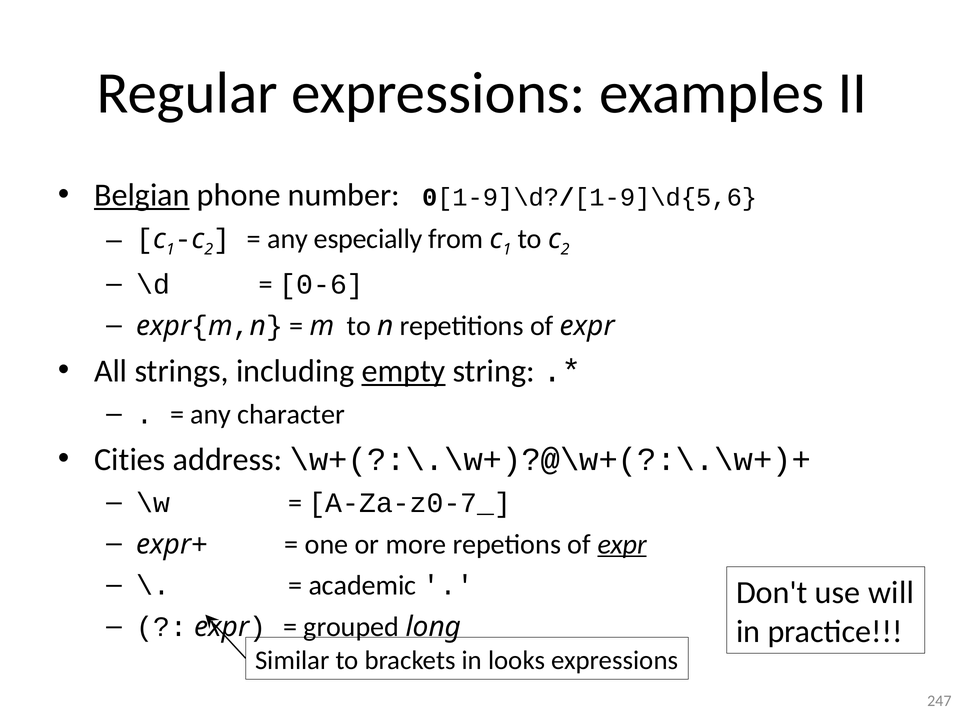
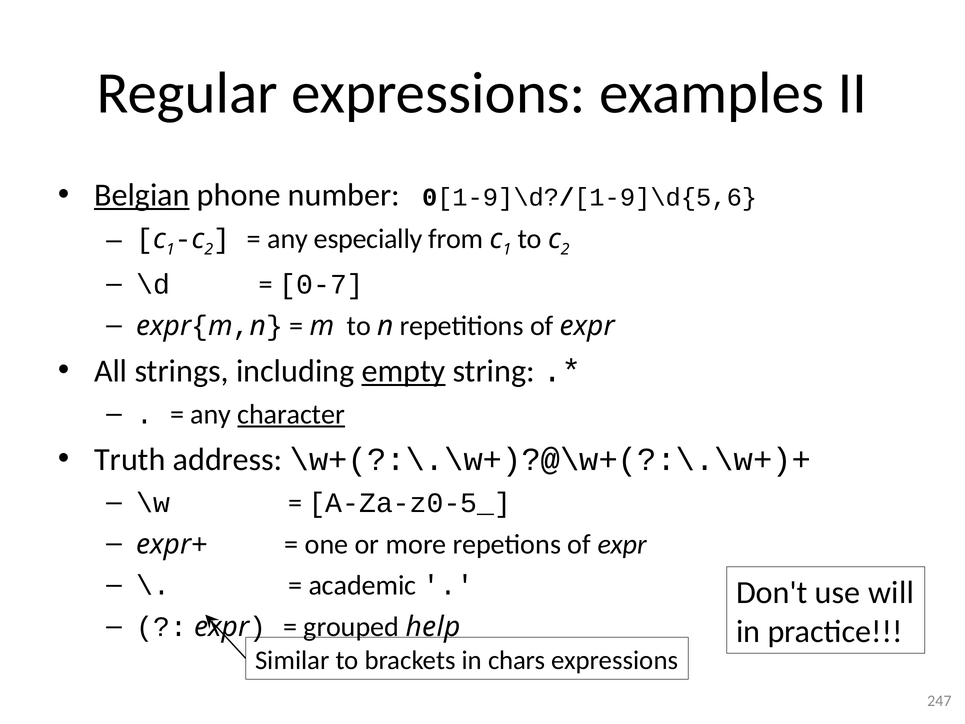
0-6: 0-6 -> 0-7
character underline: none -> present
Cities: Cities -> Truth
A-Za-z0-7_: A-Za-z0-7_ -> A-Za-z0-5_
expr at (622, 544) underline: present -> none
long: long -> help
looks: looks -> chars
